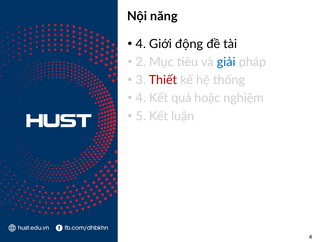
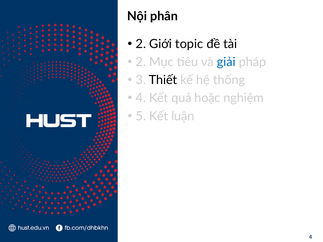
năng: năng -> phân
4 at (141, 44): 4 -> 2
động: động -> topic
Thiết colour: red -> black
